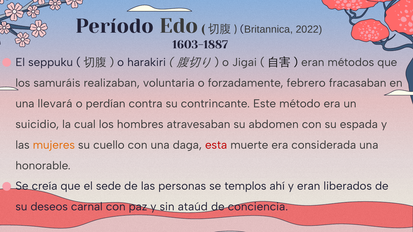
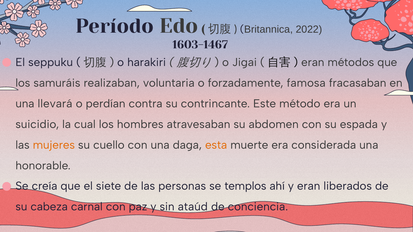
1603-1887: 1603-1887 -> 1603-1467
febrero: febrero -> famosa
esta colour: red -> orange
sede: sede -> siete
deseos: deseos -> cabeza
